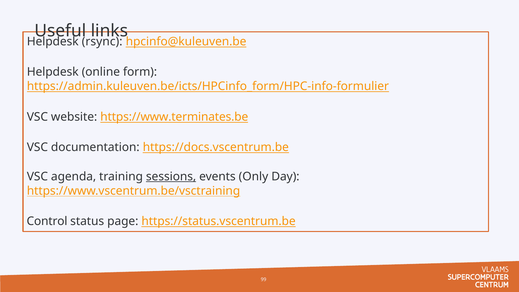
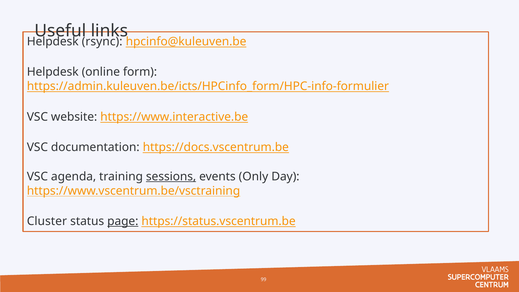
https://www.terminates.be: https://www.terminates.be -> https://www.interactive.be
Control: Control -> Cluster
page underline: none -> present
